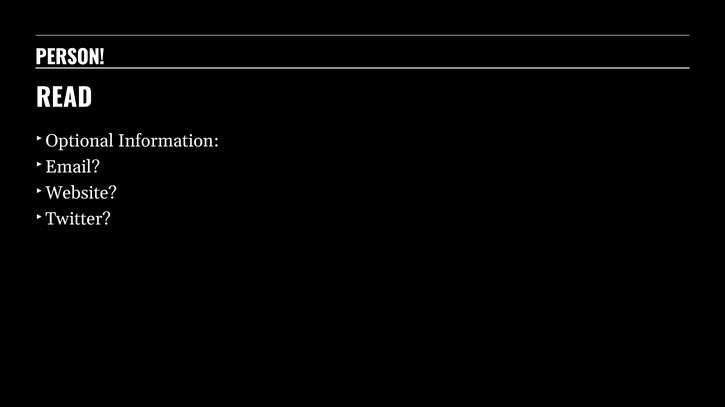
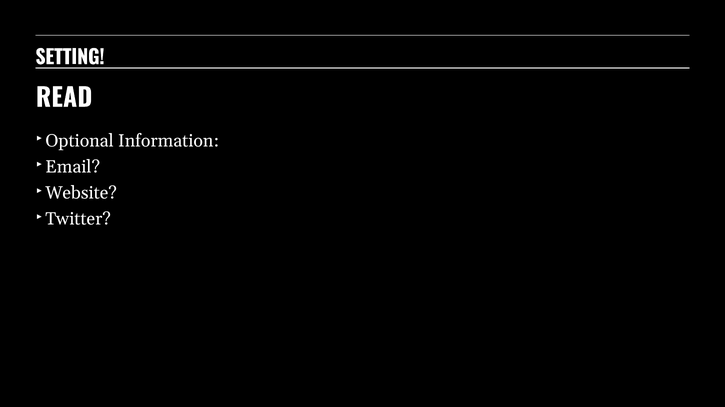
PERSON: PERSON -> SETTING
